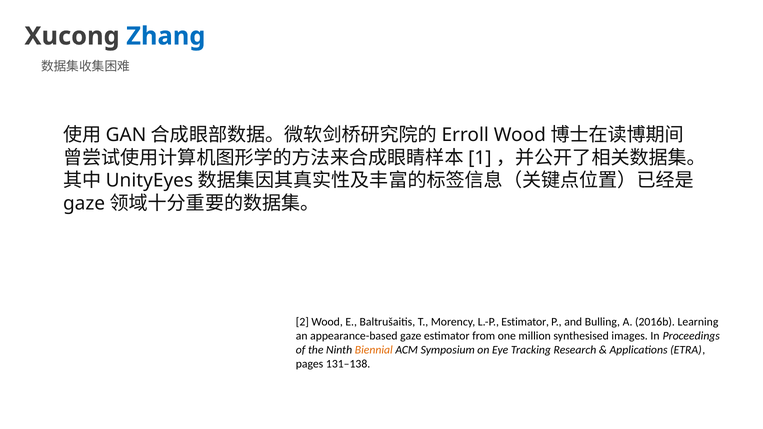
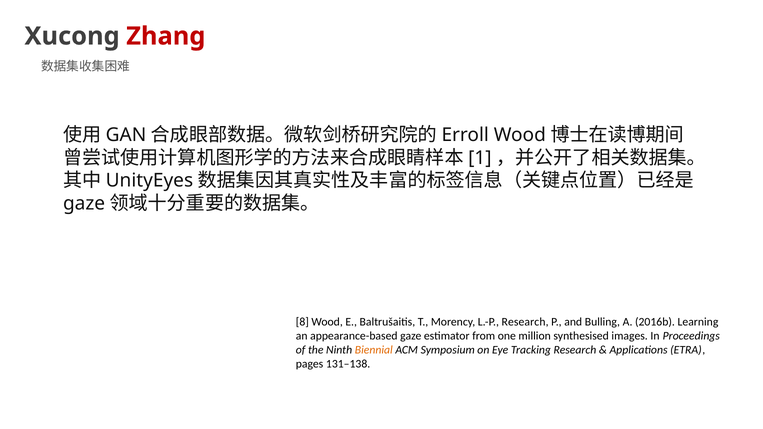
Zhang colour: blue -> red
2: 2 -> 8
L.-P Estimator: Estimator -> Research
